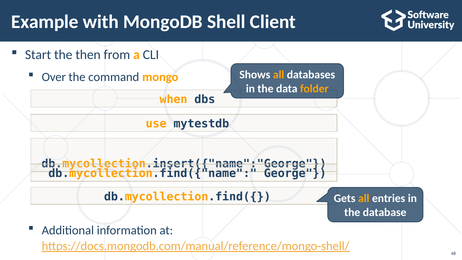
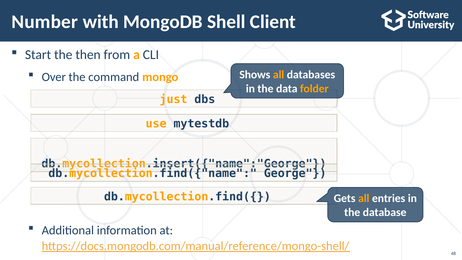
Example: Example -> Number
when: when -> just
